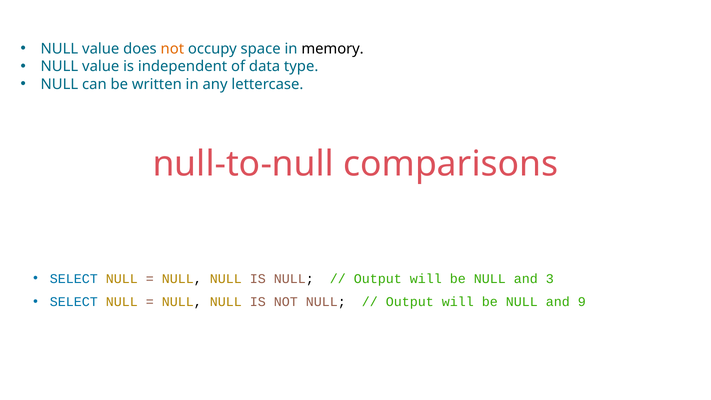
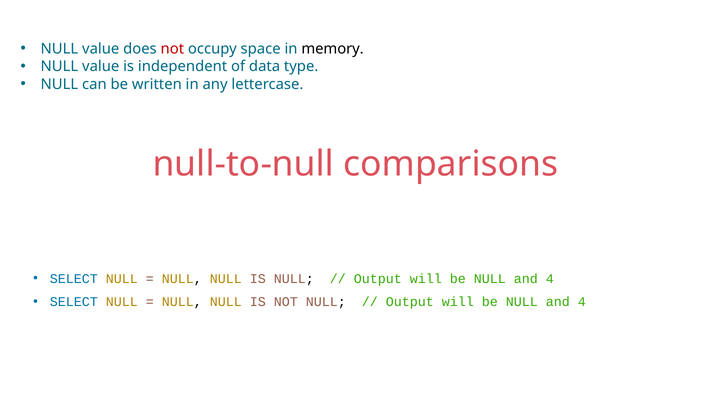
not at (172, 49) colour: orange -> red
3 at (550, 279): 3 -> 4
9 at (582, 302): 9 -> 4
